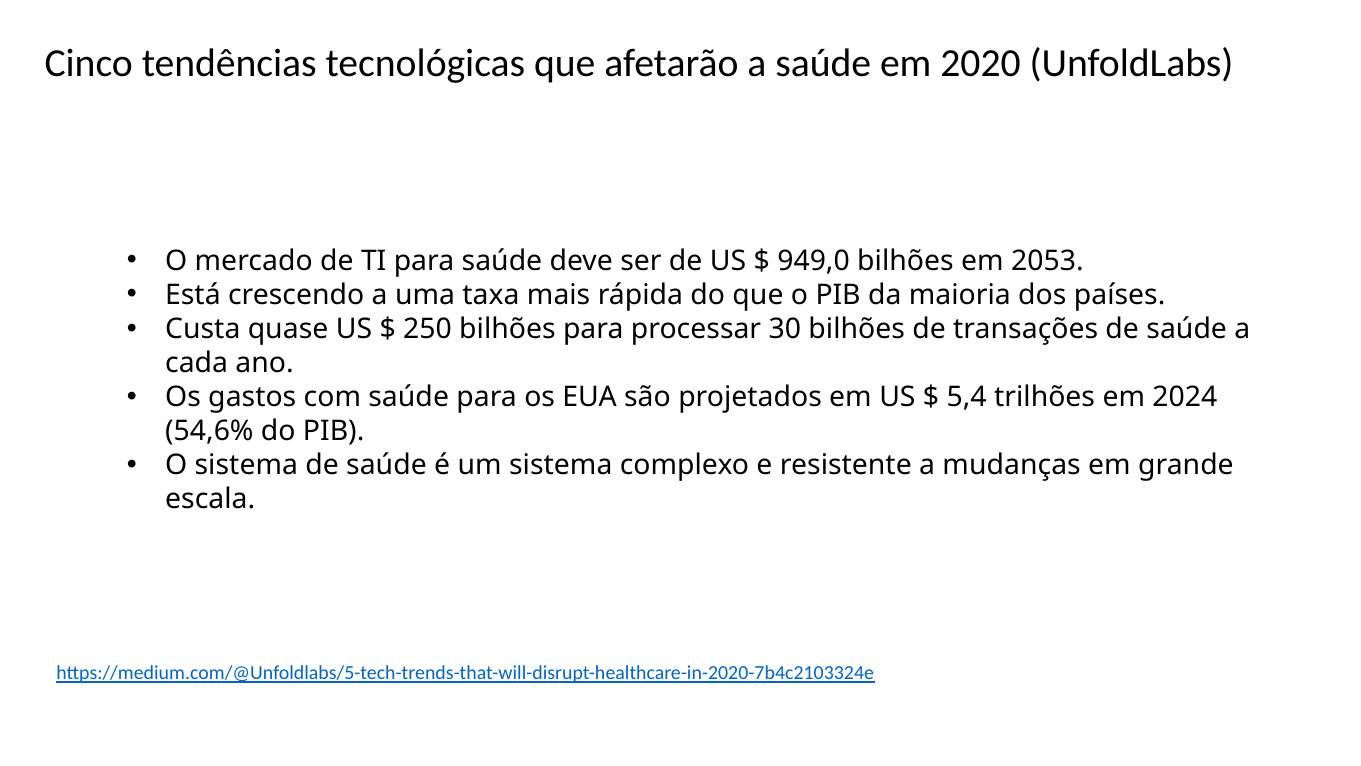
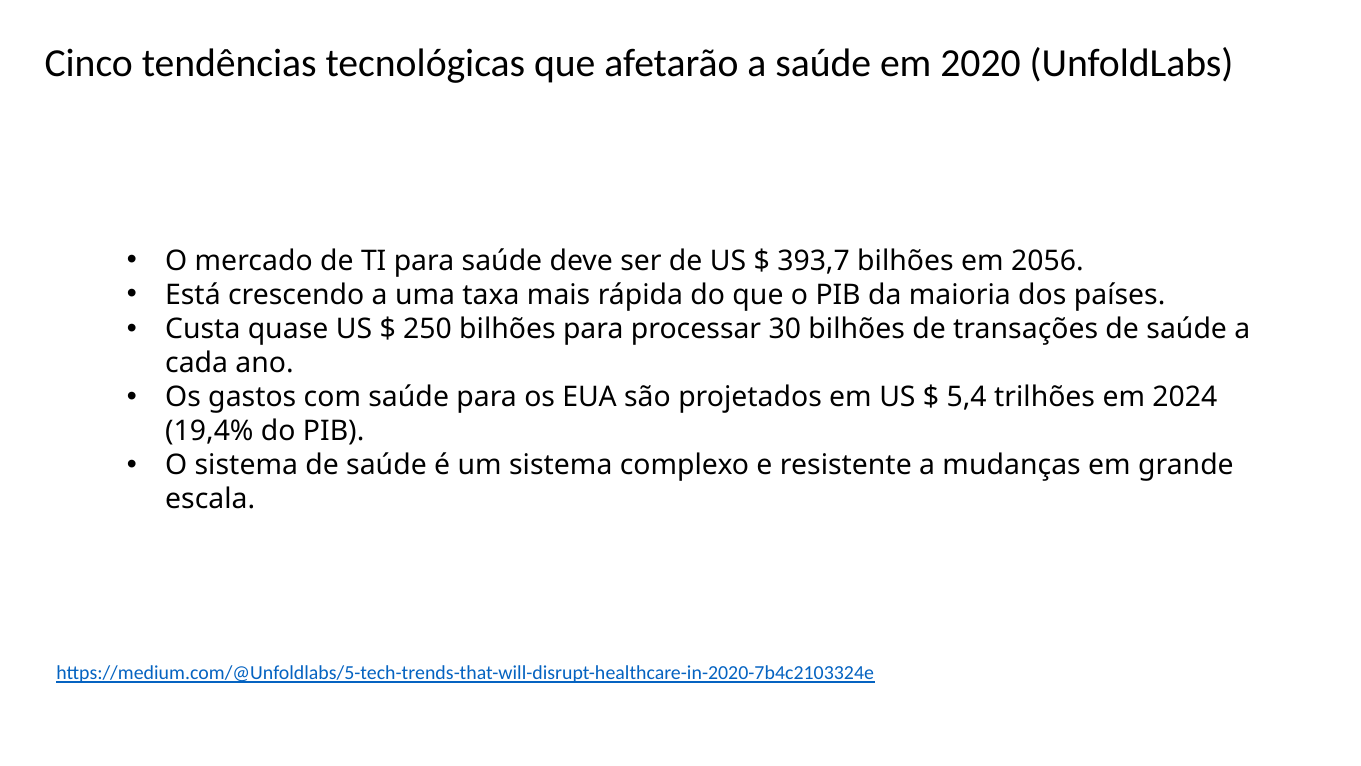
949,0: 949,0 -> 393,7
2053: 2053 -> 2056
54,6%: 54,6% -> 19,4%
